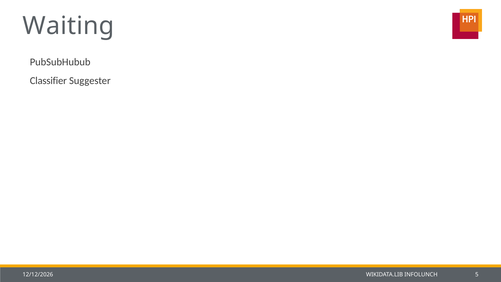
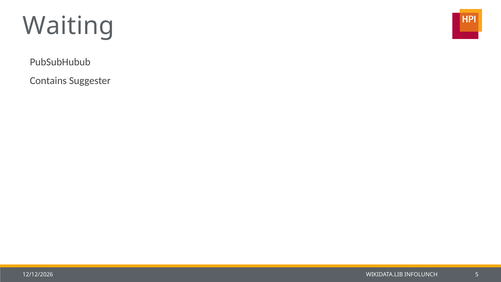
Classifier: Classifier -> Contains
